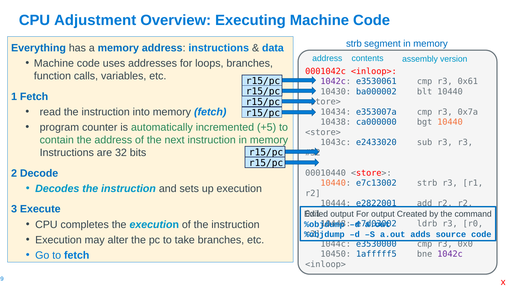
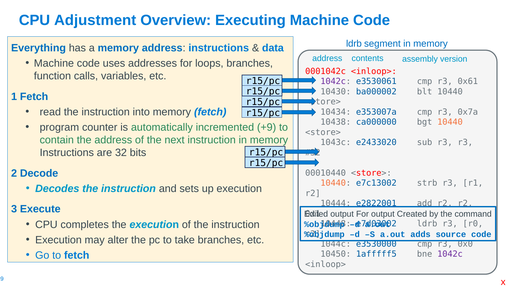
strb at (354, 44): strb -> ldrb
+5: +5 -> +9
